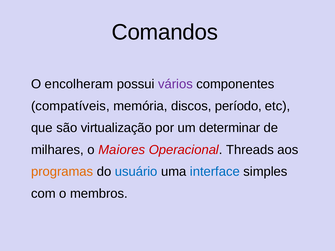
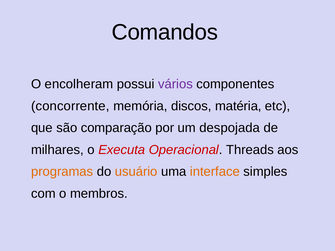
compatíveis: compatíveis -> concorrente
período: período -> matéria
virtualização: virtualização -> comparação
determinar: determinar -> despojada
Maiores: Maiores -> Executa
usuário colour: blue -> orange
interface colour: blue -> orange
